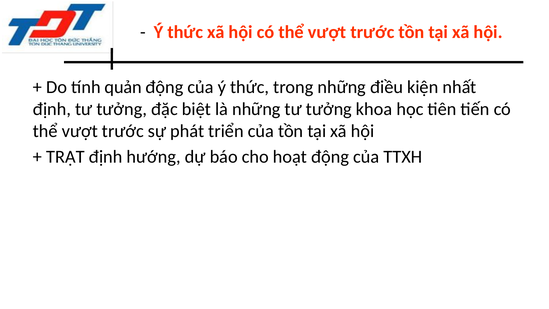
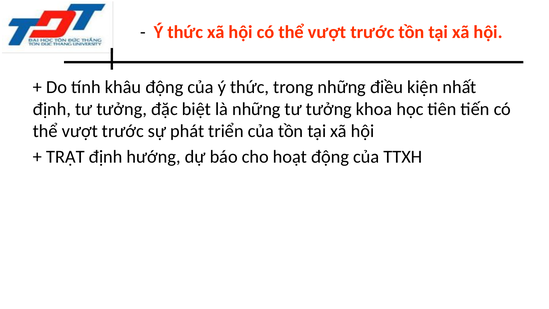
quản: quản -> khâu
